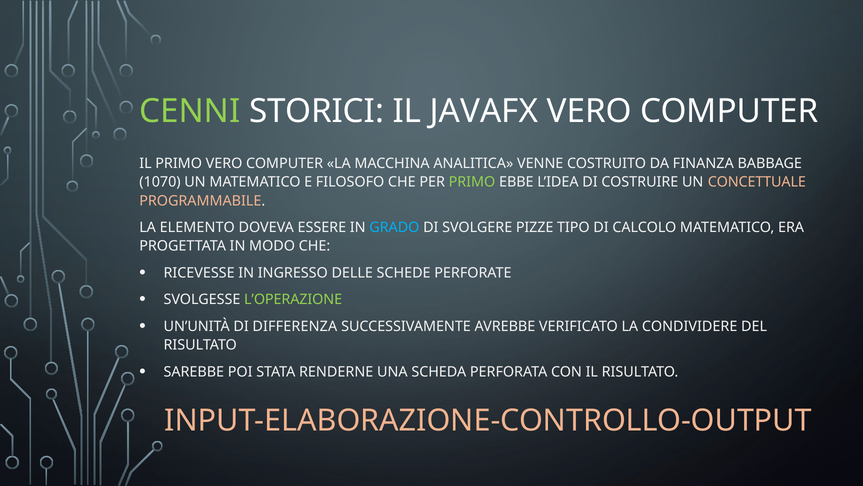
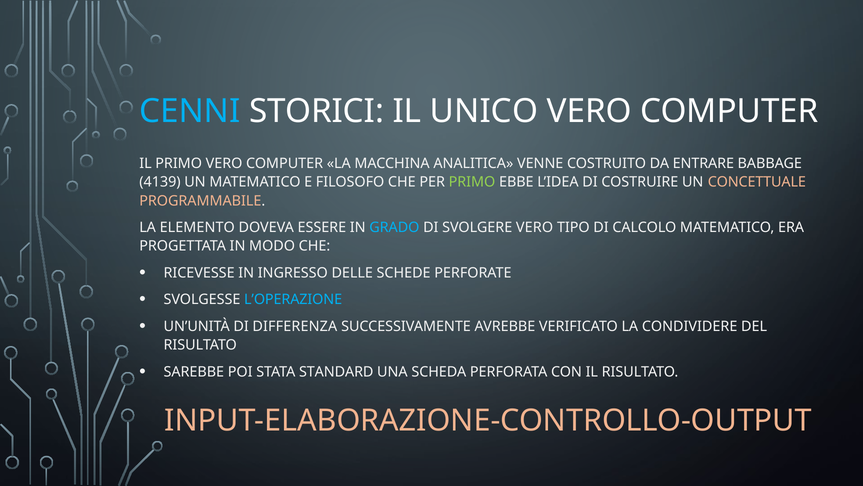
CENNI colour: light green -> light blue
JAVAFX: JAVAFX -> UNICO
FINANZA: FINANZA -> ENTRARE
1070: 1070 -> 4139
SVOLGERE PIZZE: PIZZE -> VERO
L’OPERAZIONE colour: light green -> light blue
RENDERNE: RENDERNE -> STANDARD
